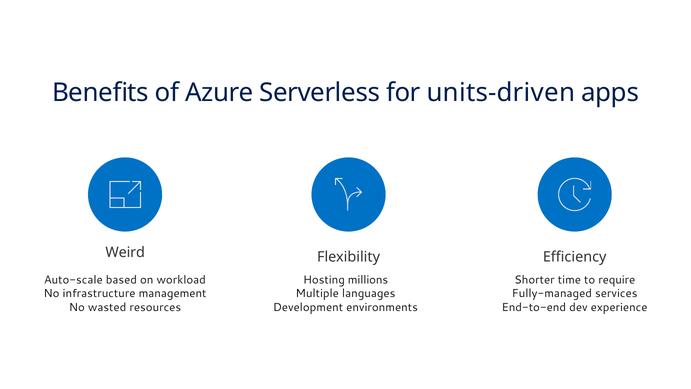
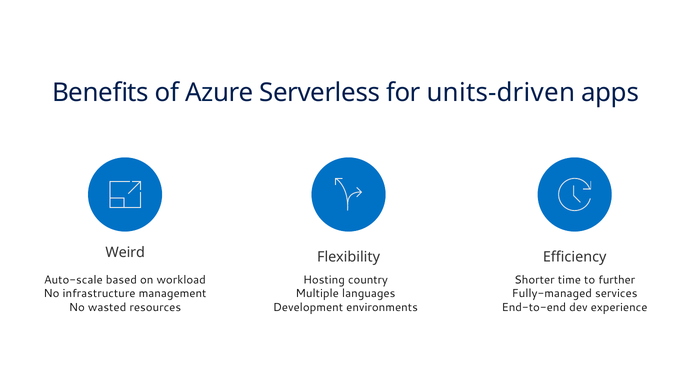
millions: millions -> country
require: require -> further
